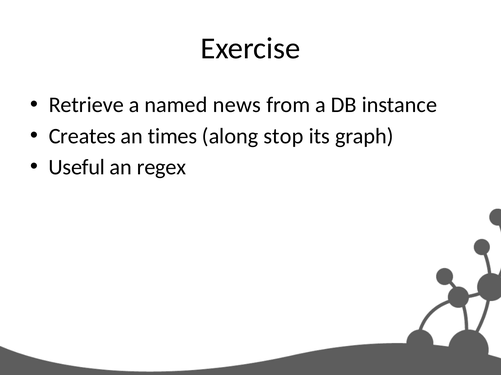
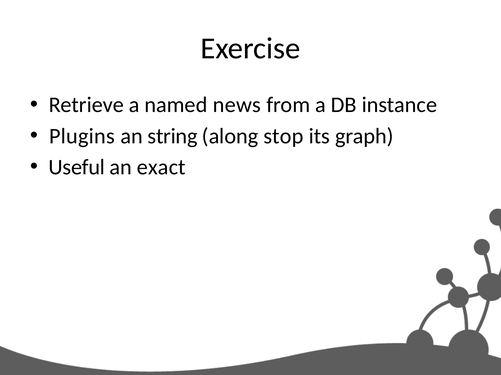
Creates: Creates -> Plugins
times: times -> string
regex: regex -> exact
